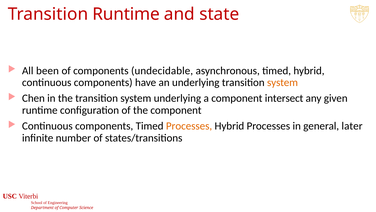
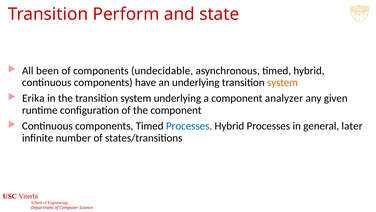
Transition Runtime: Runtime -> Perform
Chen: Chen -> Erika
intersect: intersect -> analyzer
Processes at (189, 126) colour: orange -> blue
